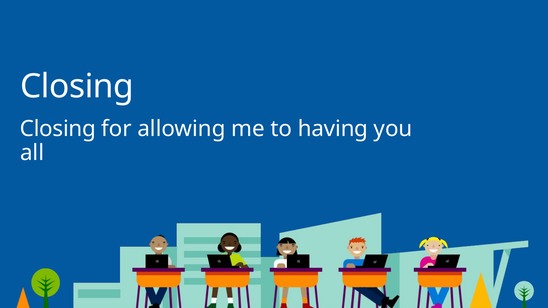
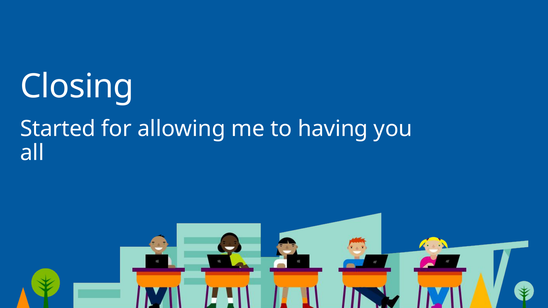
Closing at (58, 129): Closing -> Started
